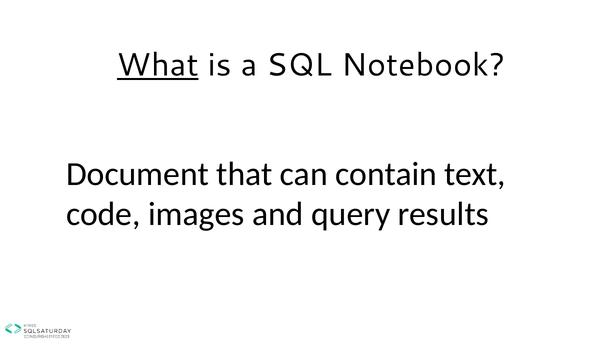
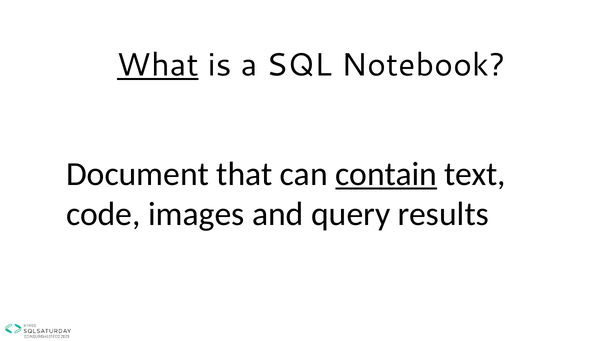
contain underline: none -> present
